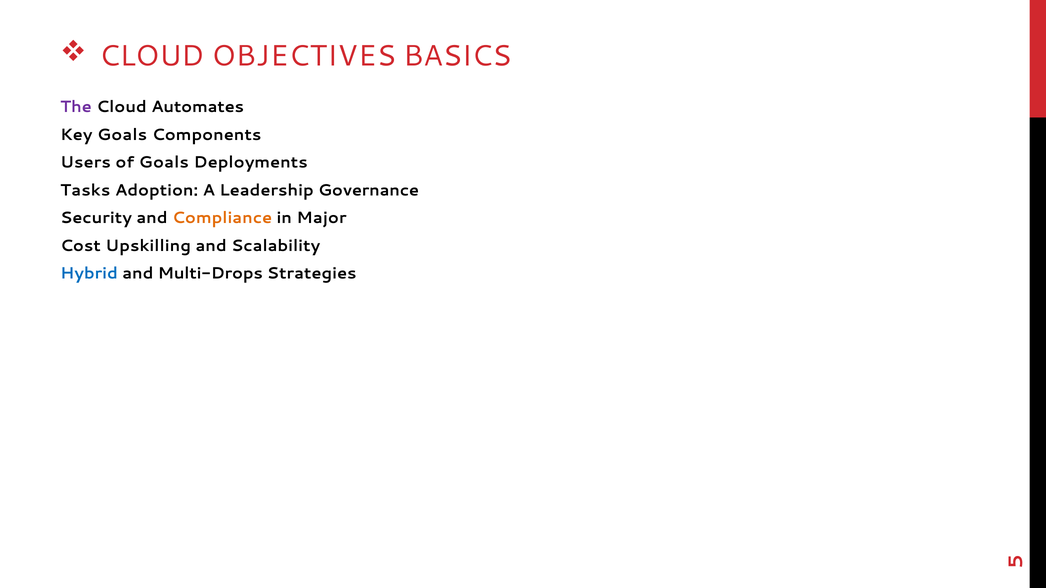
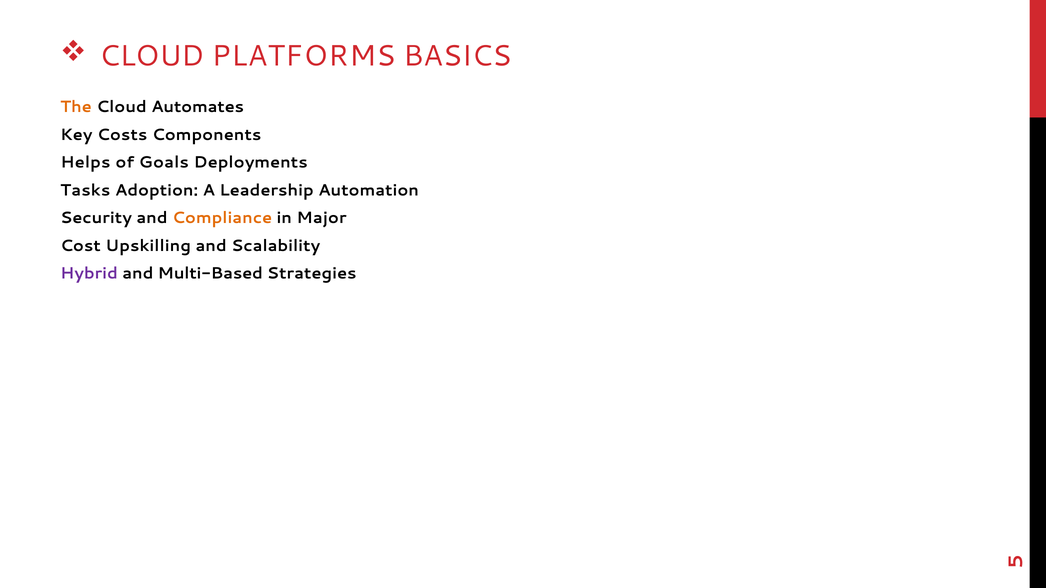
OBJECTIVES: OBJECTIVES -> PLATFORMS
The colour: purple -> orange
Key Goals: Goals -> Costs
Users: Users -> Helps
Governance: Governance -> Automation
Hybrid colour: blue -> purple
Multi-Drops: Multi-Drops -> Multi-Based
